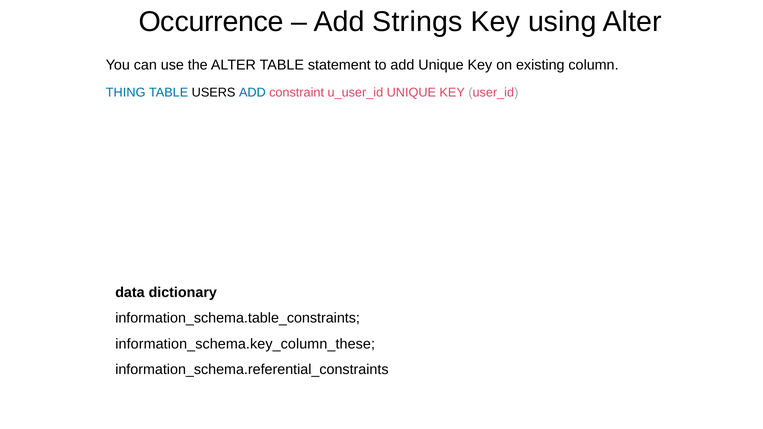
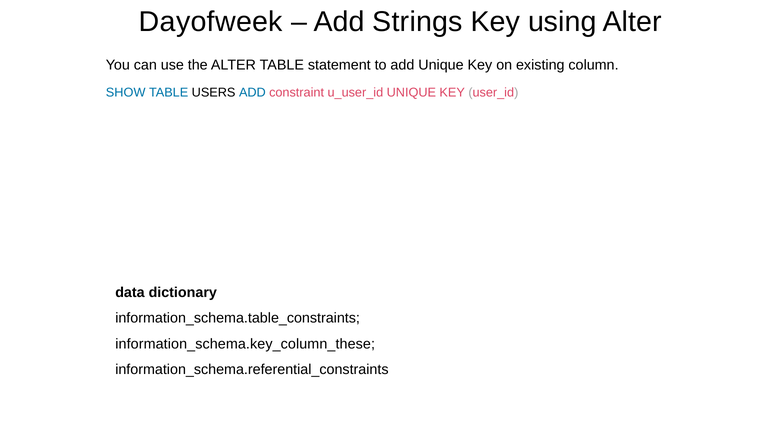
Occurrence: Occurrence -> Dayofweek
THING: THING -> SHOW
